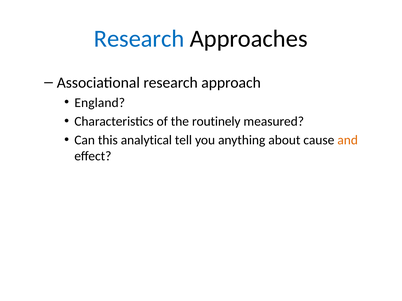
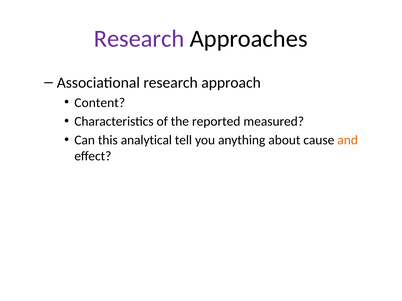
Research at (139, 39) colour: blue -> purple
England: England -> Content
routinely: routinely -> reported
